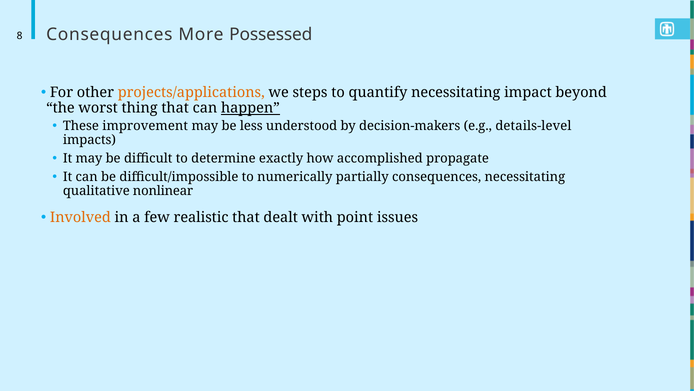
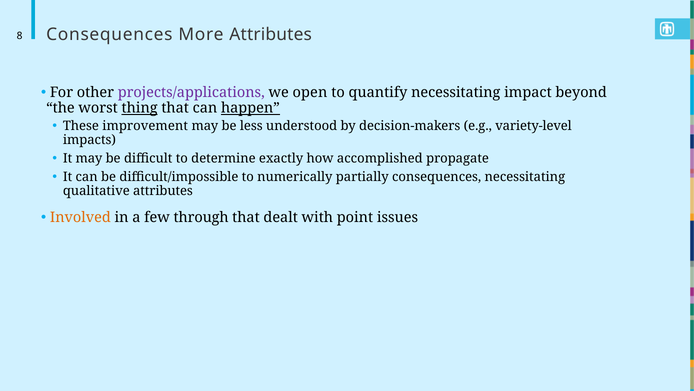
More Possessed: Possessed -> Attributes
projects/applications colour: orange -> purple
steps: steps -> open
thing underline: none -> present
details-level: details-level -> variety-level
qualitative nonlinear: nonlinear -> attributes
realistic: realistic -> through
